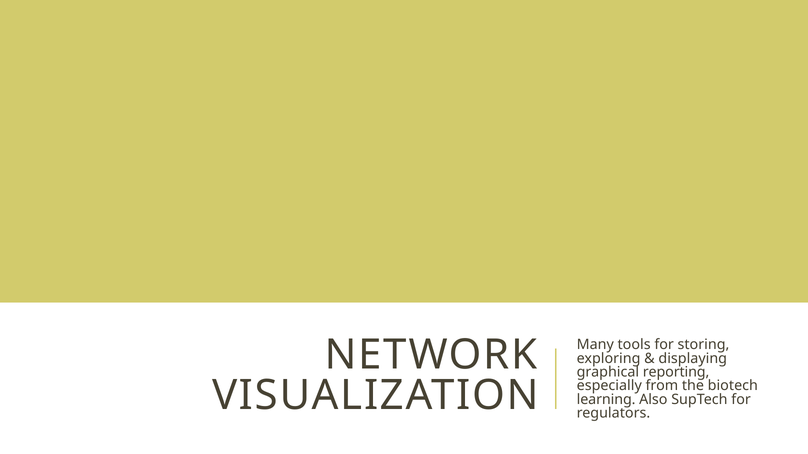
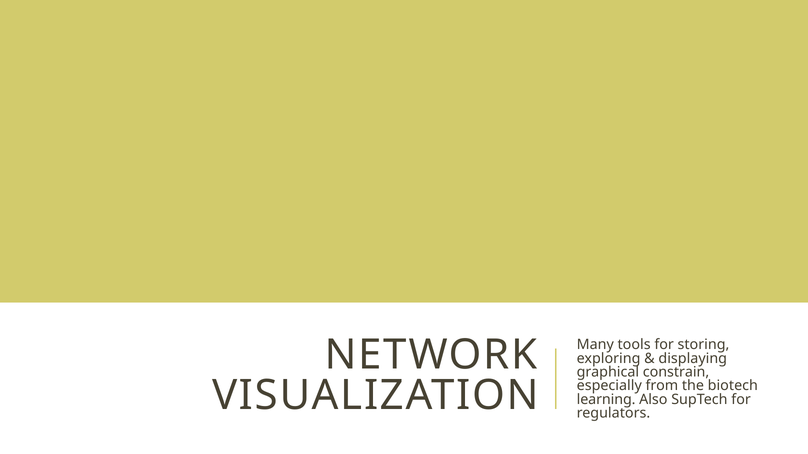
reporting: reporting -> constrain
